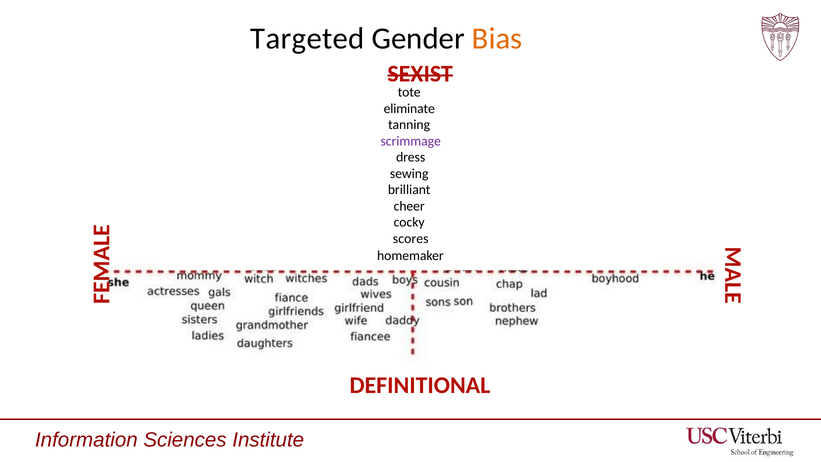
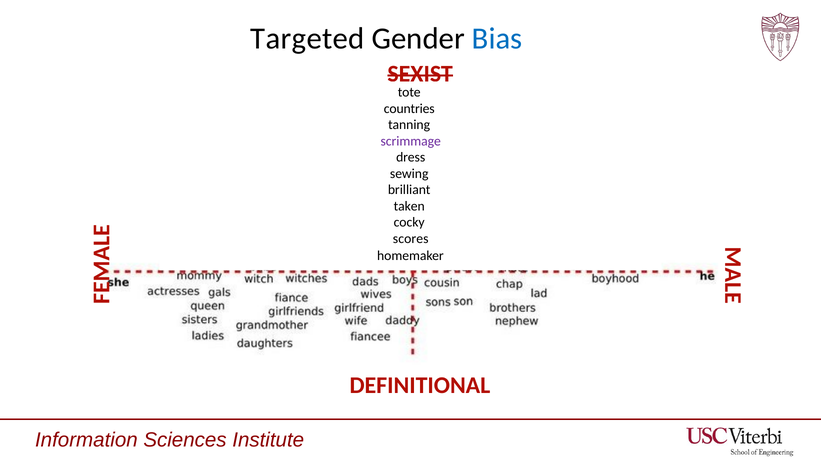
Bias colour: orange -> blue
eliminate: eliminate -> countries
cheer: cheer -> taken
